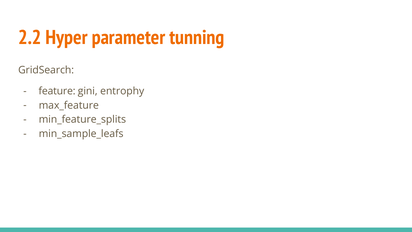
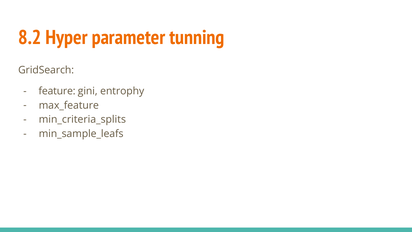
2.2: 2.2 -> 8.2
min_feature_splits: min_feature_splits -> min_criteria_splits
